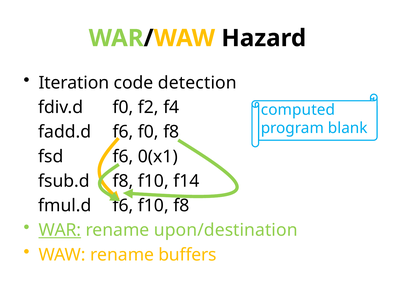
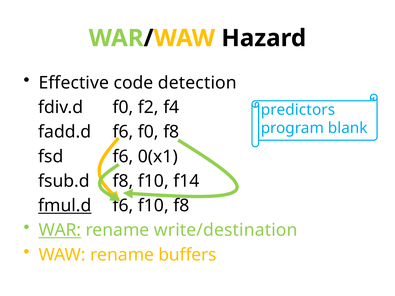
Iteration: Iteration -> Effective
computed: computed -> predictors
fmul.d underline: none -> present
upon/destination: upon/destination -> write/destination
